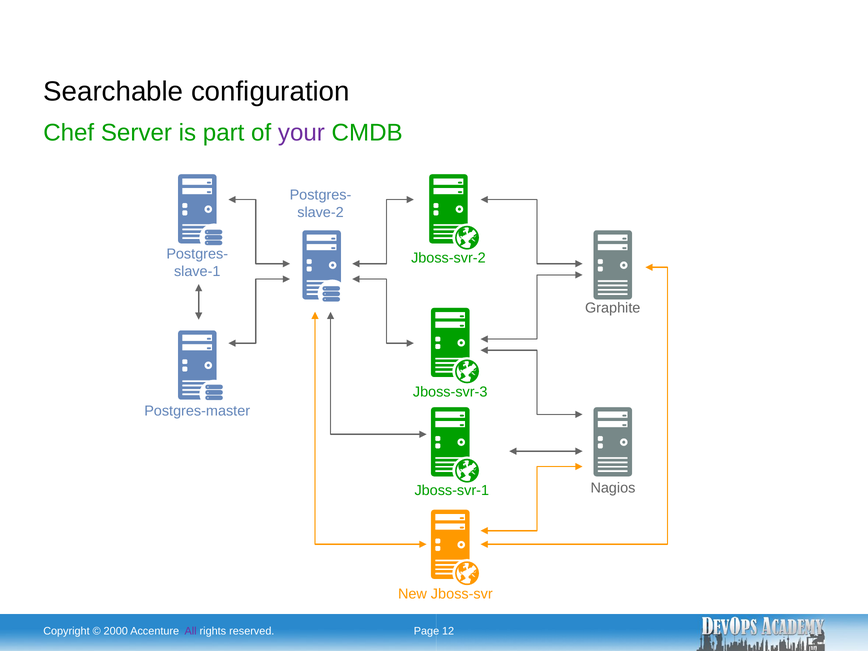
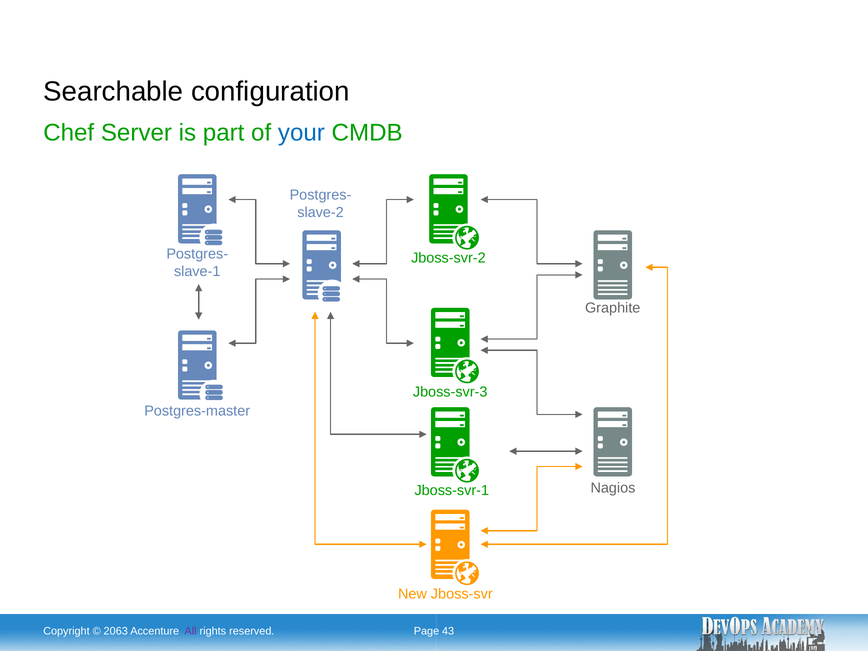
your colour: purple -> blue
2000: 2000 -> 2063
12: 12 -> 43
